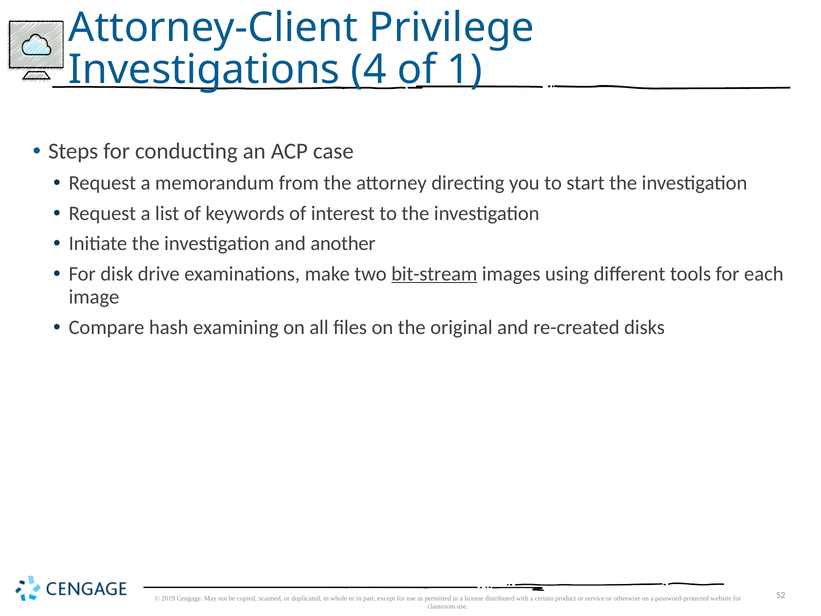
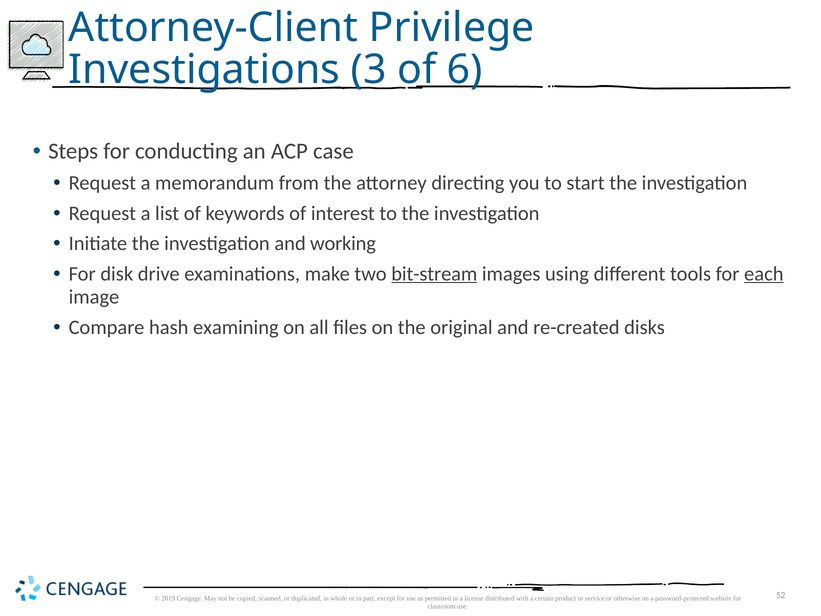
4: 4 -> 3
1: 1 -> 6
another: another -> working
each underline: none -> present
